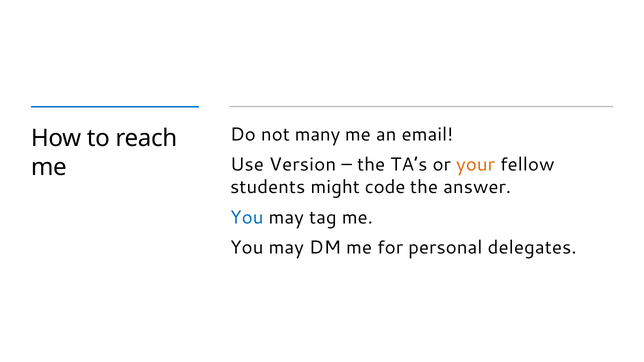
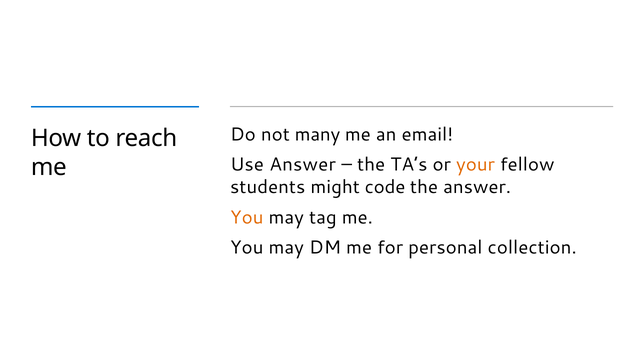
Use Version: Version -> Answer
You at (247, 218) colour: blue -> orange
delegates: delegates -> collection
